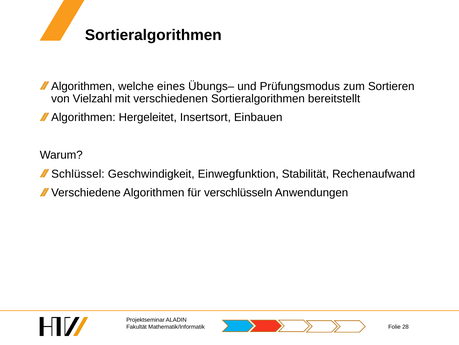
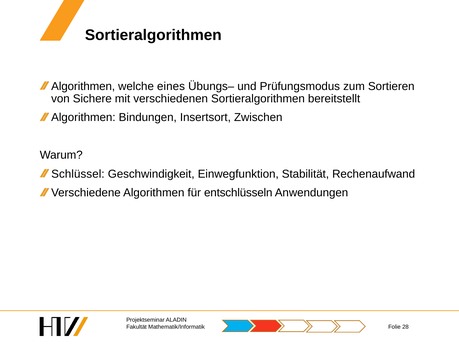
Vielzahl: Vielzahl -> Sichere
Hergeleitet: Hergeleitet -> Bindungen
Einbauen: Einbauen -> Zwischen
verschlüsseln: verschlüsseln -> entschlüsseln
